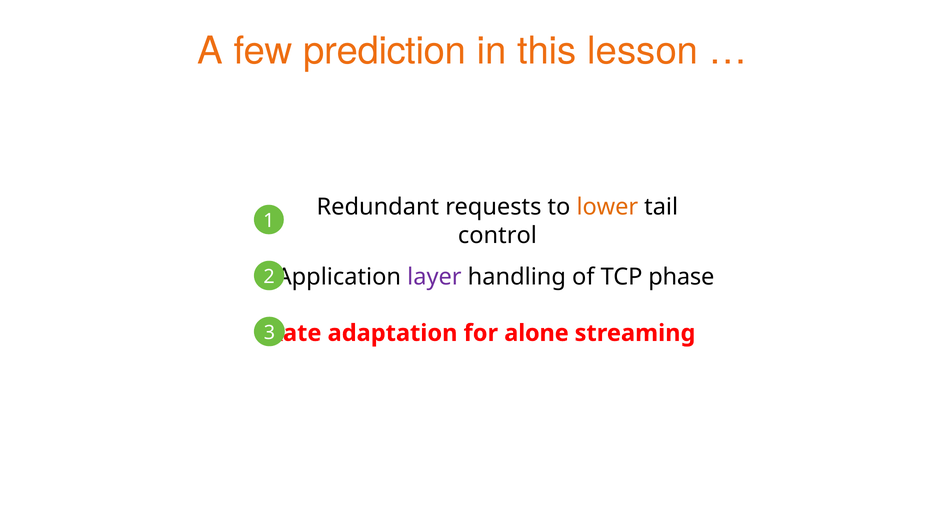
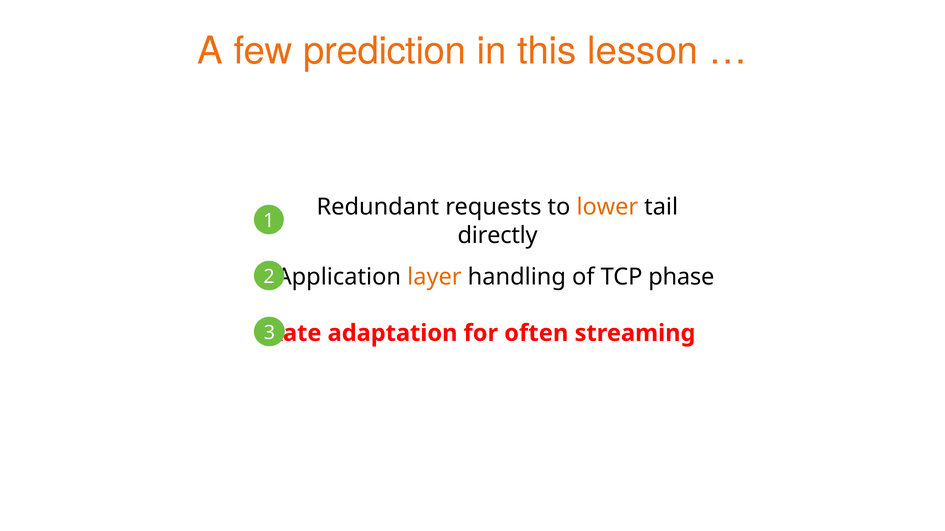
control: control -> directly
layer colour: purple -> orange
alone: alone -> often
